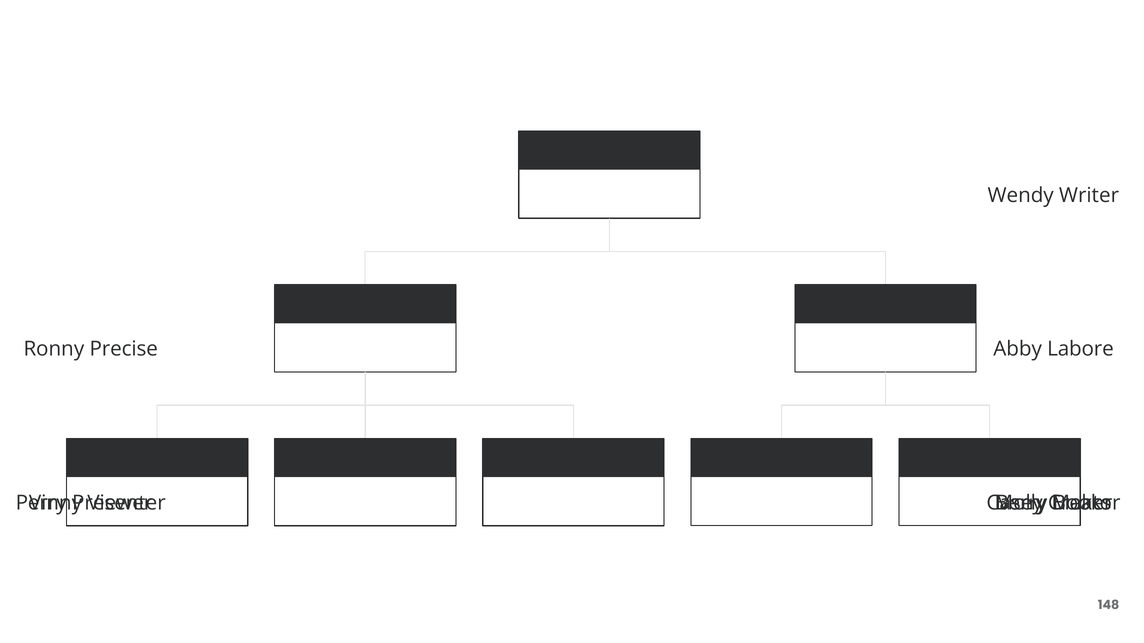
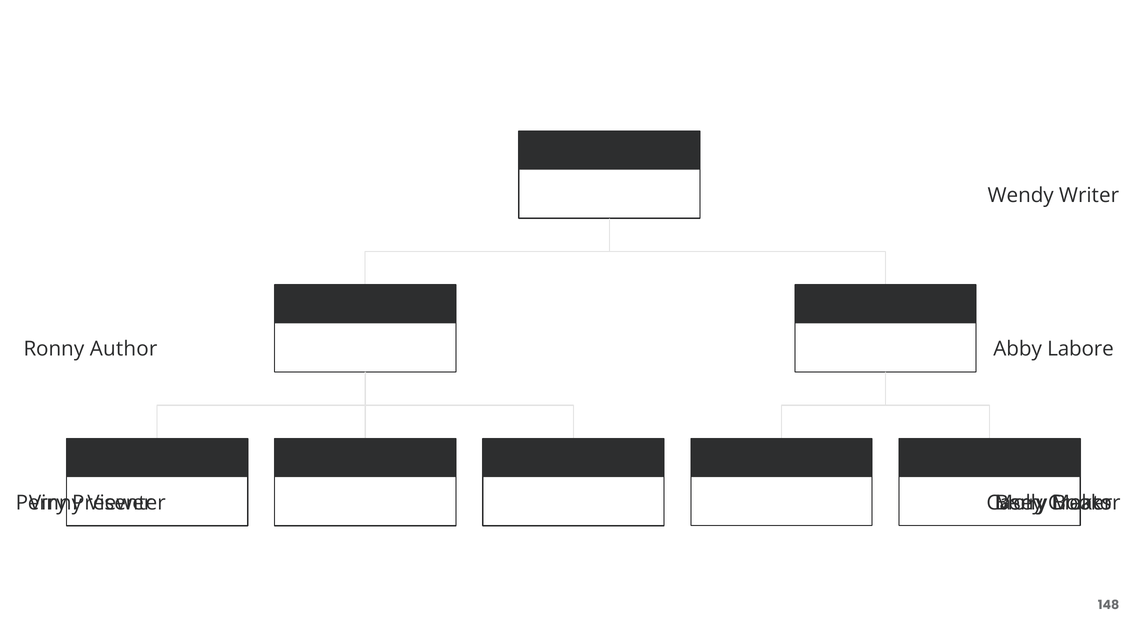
Precise: Precise -> Author
